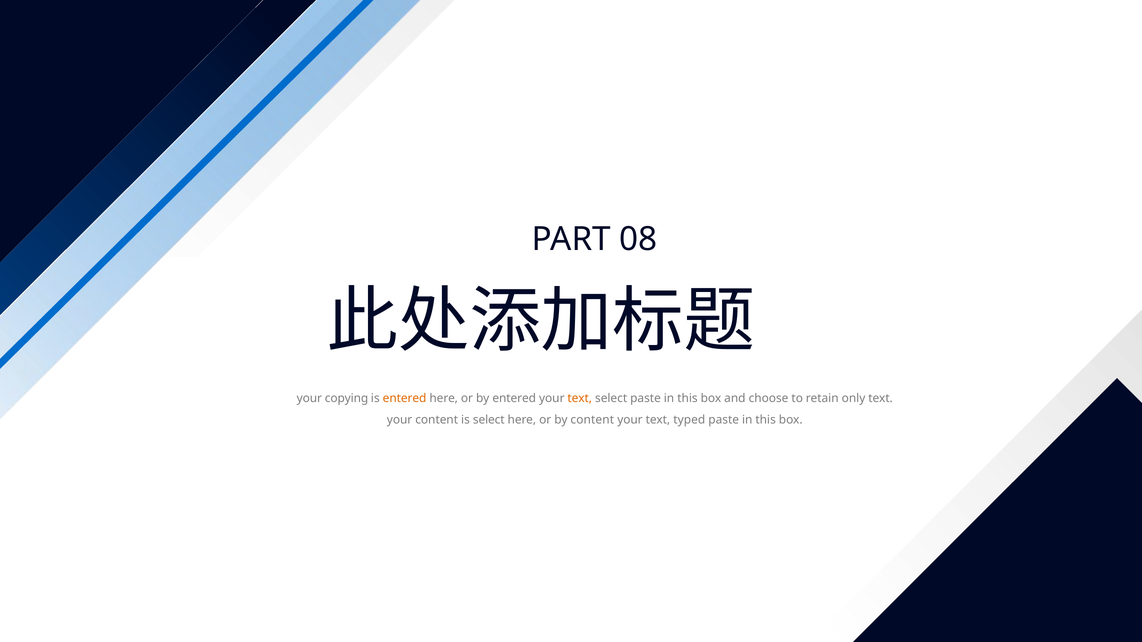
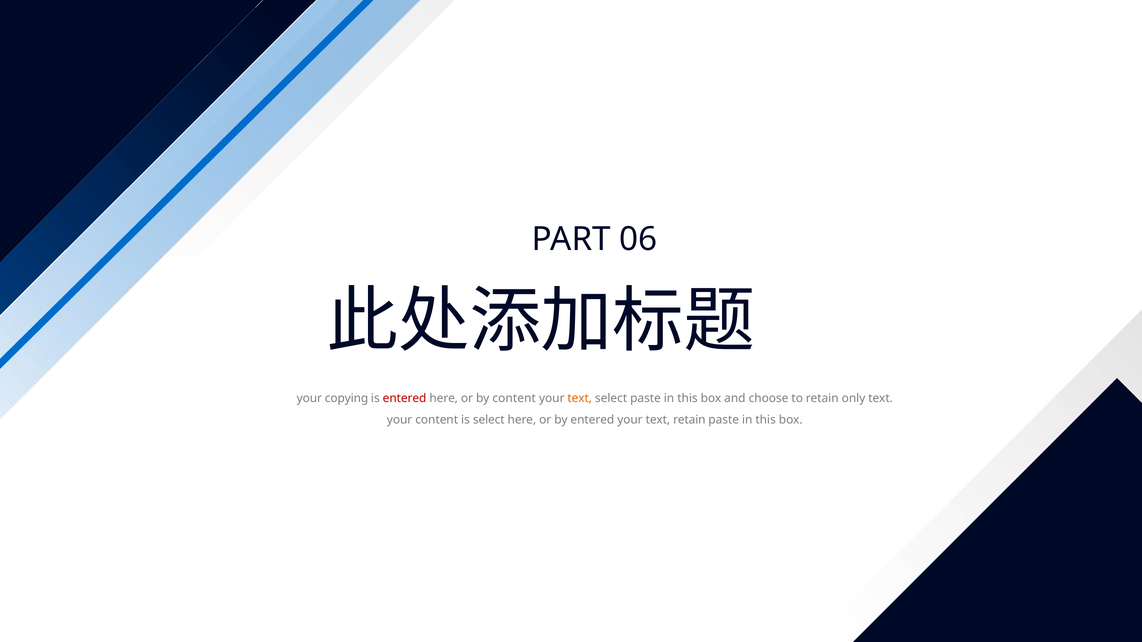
08: 08 -> 06
entered at (405, 399) colour: orange -> red
by entered: entered -> content
by content: content -> entered
text typed: typed -> retain
